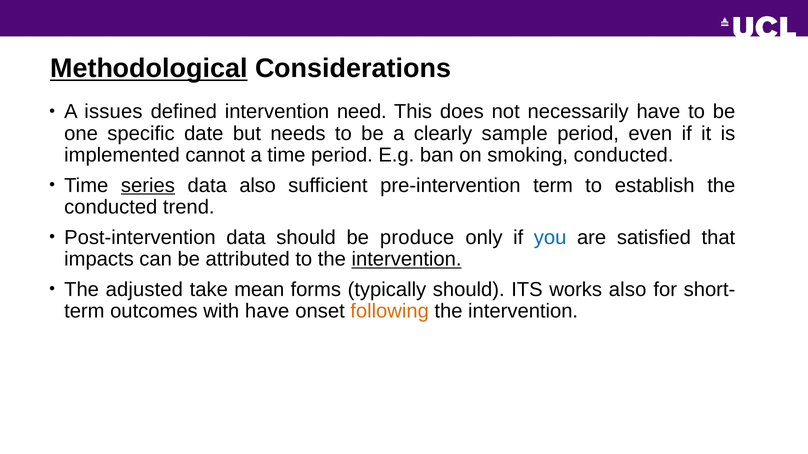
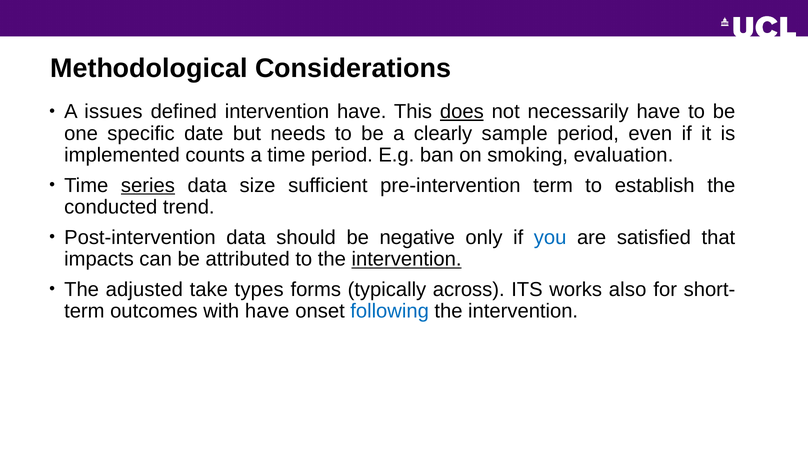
Methodological underline: present -> none
intervention need: need -> have
does underline: none -> present
cannot: cannot -> counts
smoking conducted: conducted -> evaluation
data also: also -> size
produce: produce -> negative
mean: mean -> types
typically should: should -> across
following colour: orange -> blue
